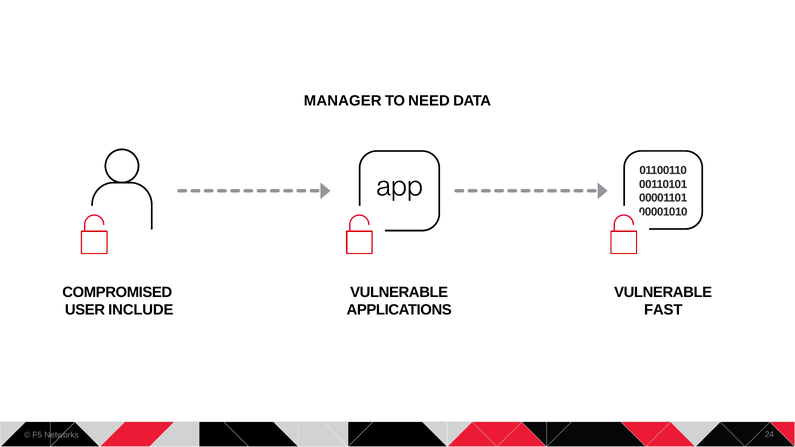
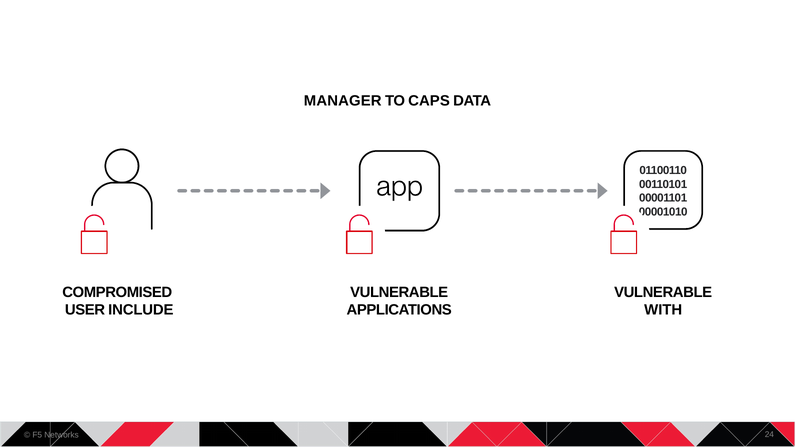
NEED: NEED -> CAPS
FAST: FAST -> WITH
